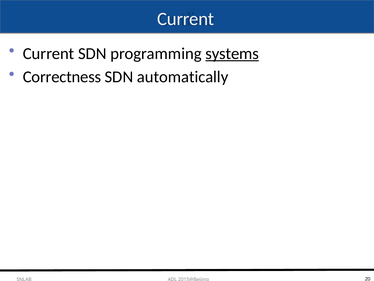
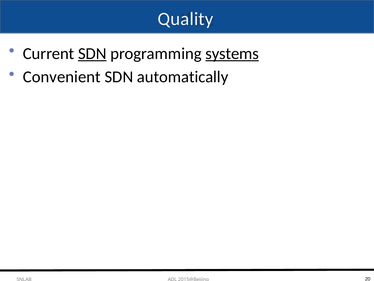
Current at (186, 19): Current -> Quality
SDN at (92, 54) underline: none -> present
Correctness: Correctness -> Convenient
